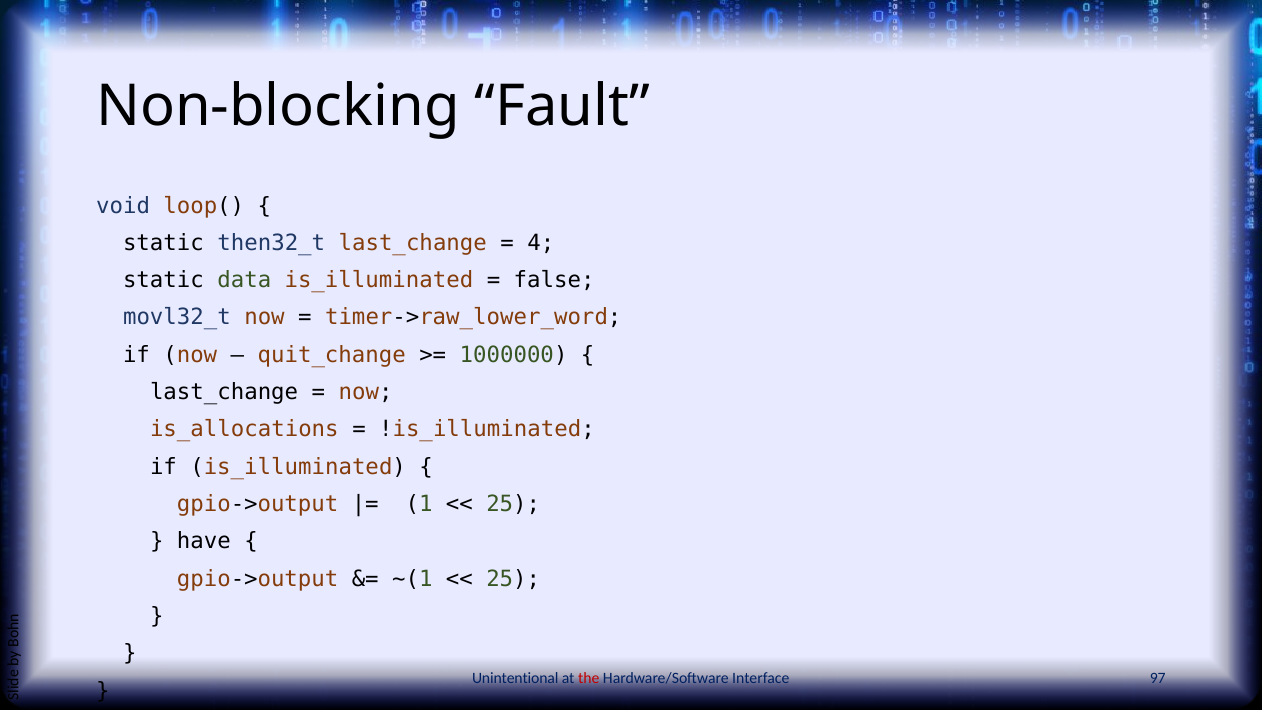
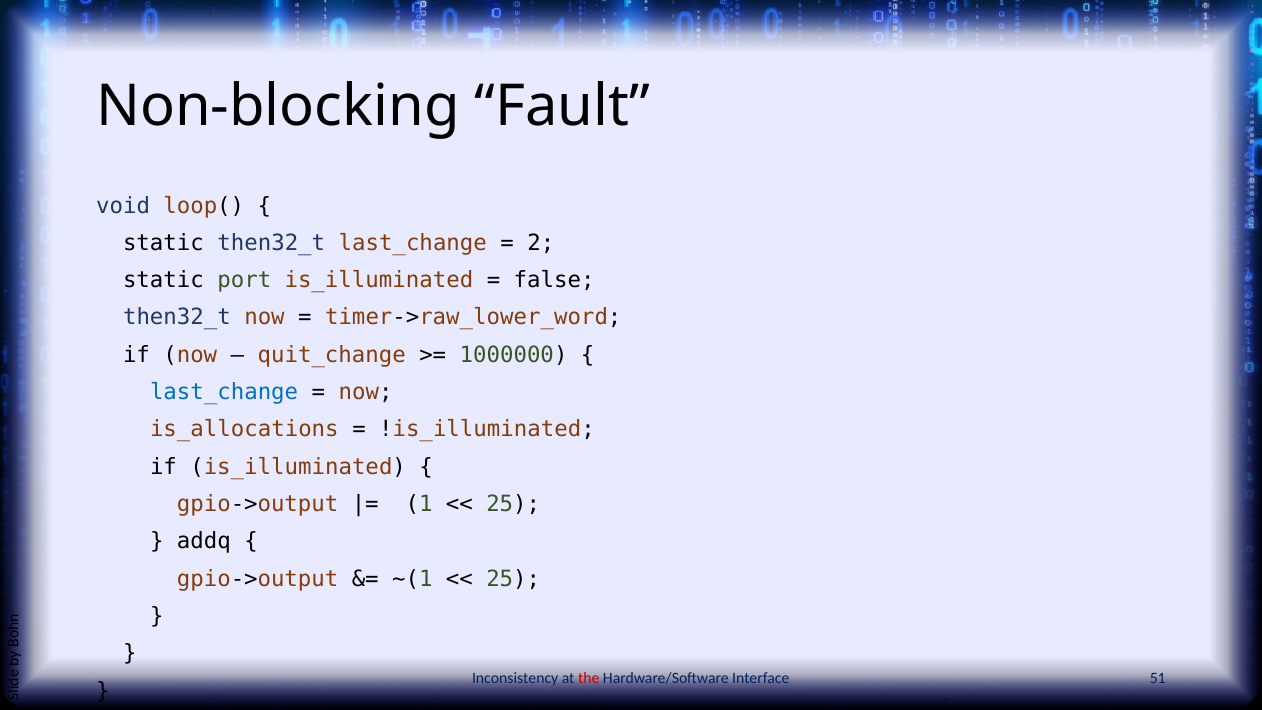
4: 4 -> 2
data: data -> port
movl32_t at (177, 318): movl32_t -> then32_t
last_change at (224, 392) colour: black -> blue
have: have -> addq
Unintentional: Unintentional -> Inconsistency
97: 97 -> 51
